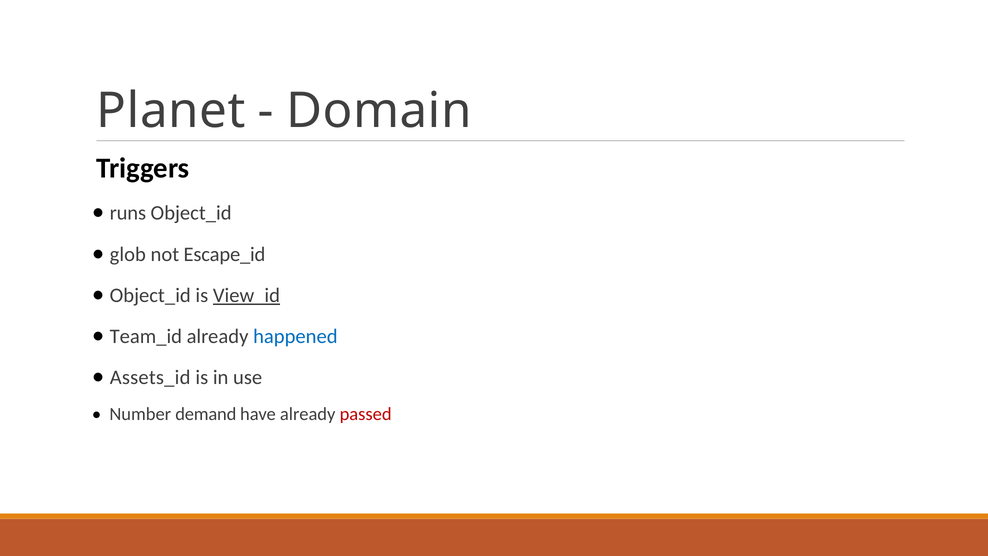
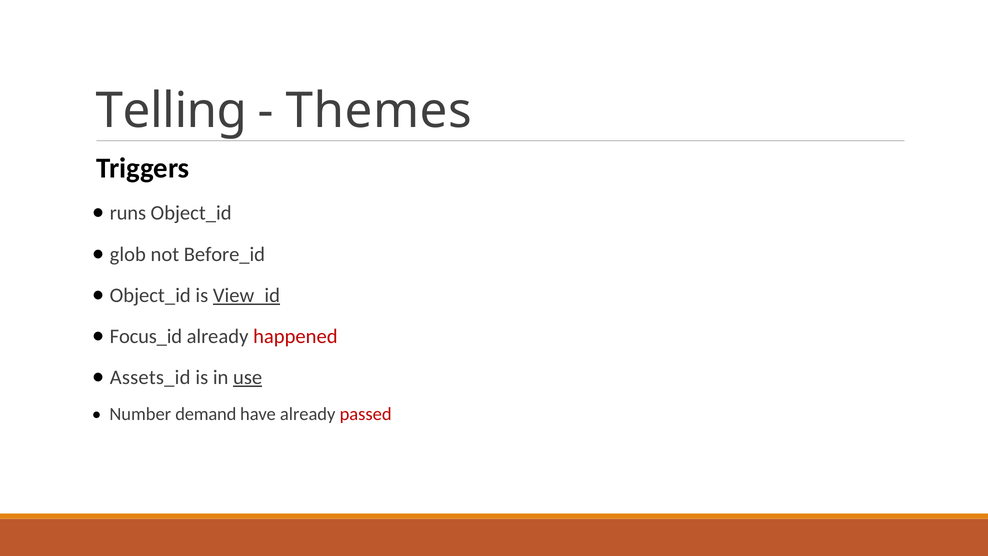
Planet: Planet -> Telling
Domain: Domain -> Themes
Escape_id: Escape_id -> Before_id
Team_id: Team_id -> Focus_id
happened colour: blue -> red
use underline: none -> present
